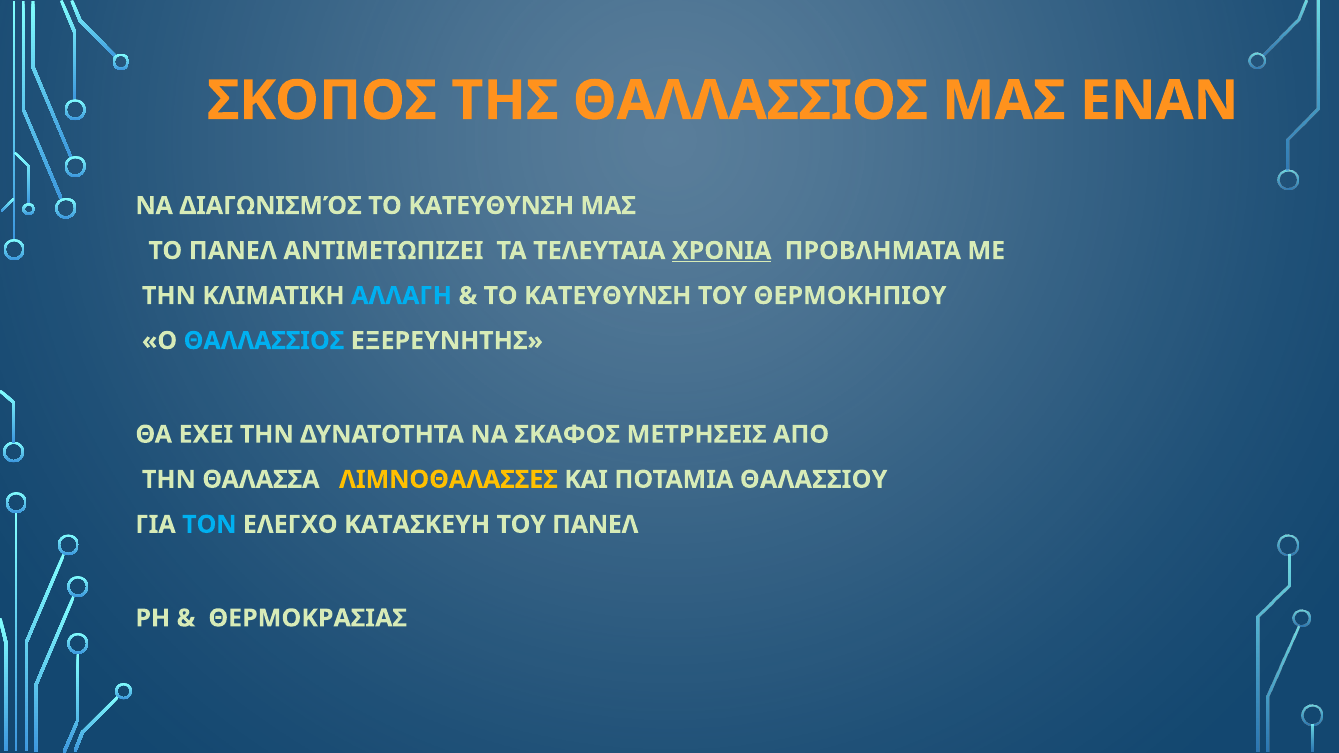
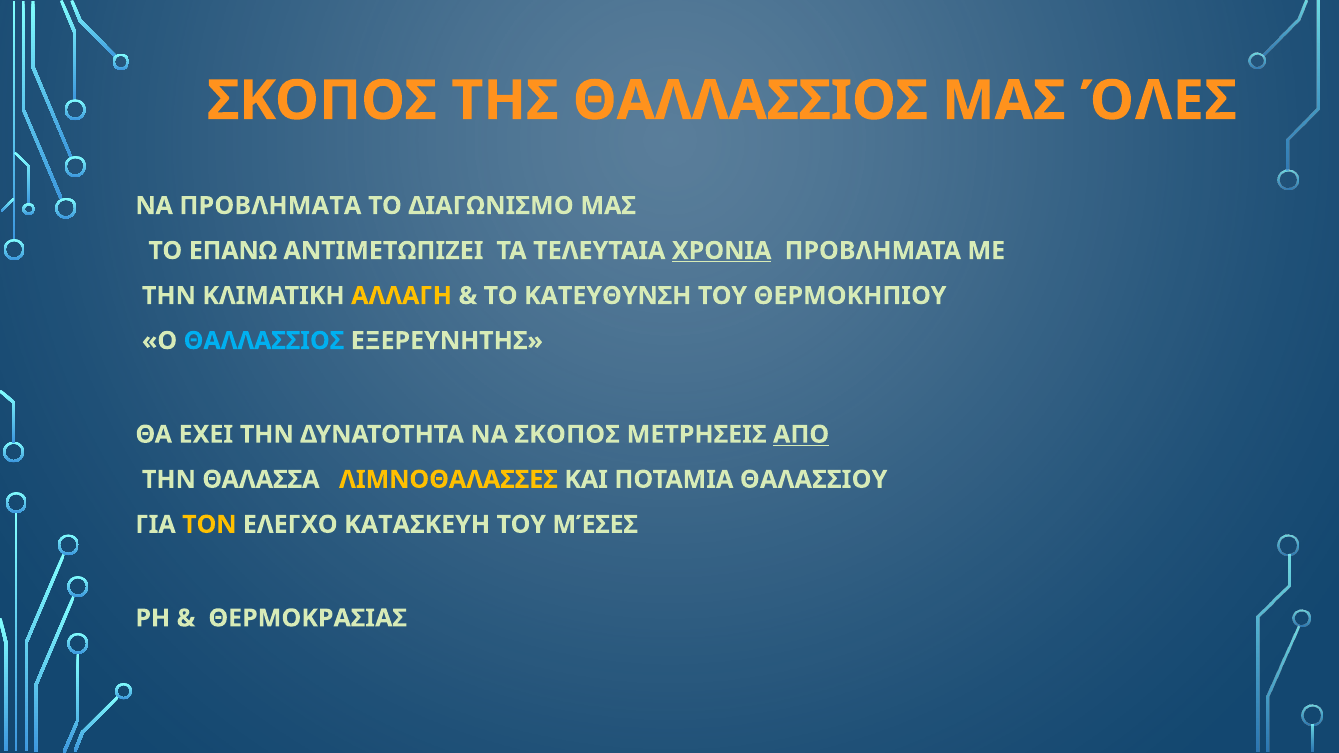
ΕΝΑΝ: ΕΝΑΝ -> ΌΛΕΣ
ΝΑ ΔΙΑΓΩΝΙΣΜΌΣ: ΔΙΑΓΩΝΙΣΜΌΣ -> ΠΡΟΒΛΗΜΑΤΑ
ΚΑΤΕΥΘΥΝΣΗ at (491, 206): ΚΑΤΕΥΘΥΝΣΗ -> ΔΙΑΓΩΝΙΣΜΟ
ΤΟ ΠΑΝΕΛ: ΠΑΝΕΛ -> ΕΠΑΝΩ
ΑΛΛΑΓΗ colour: light blue -> yellow
ΝΑ ΣΚΑΦΟΣ: ΣΚΑΦΟΣ -> ΣΚΟΠΟΣ
ΑΠΟ underline: none -> present
ΤΟΝ colour: light blue -> yellow
ΤΟΥ ΠΑΝΕΛ: ΠΑΝΕΛ -> ΜΈΣΕΣ
